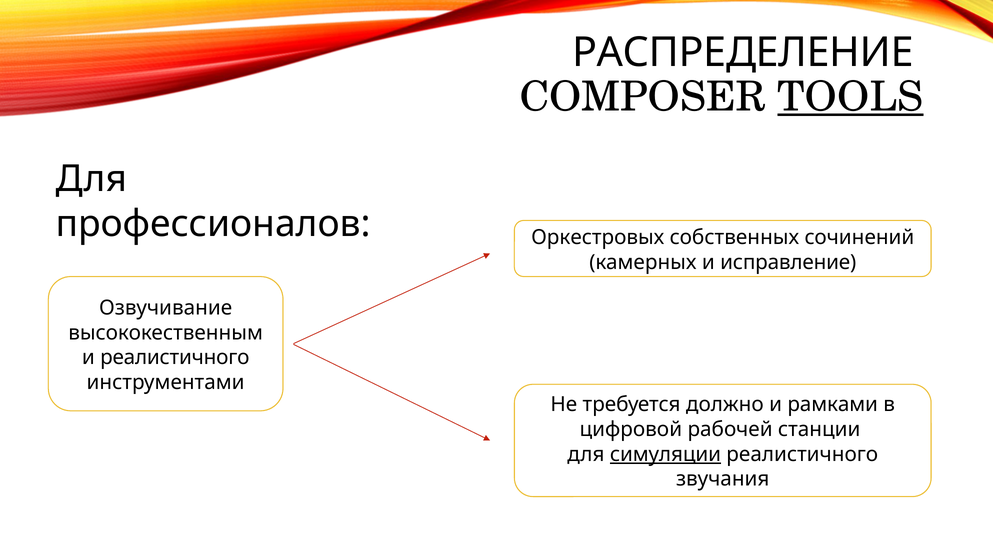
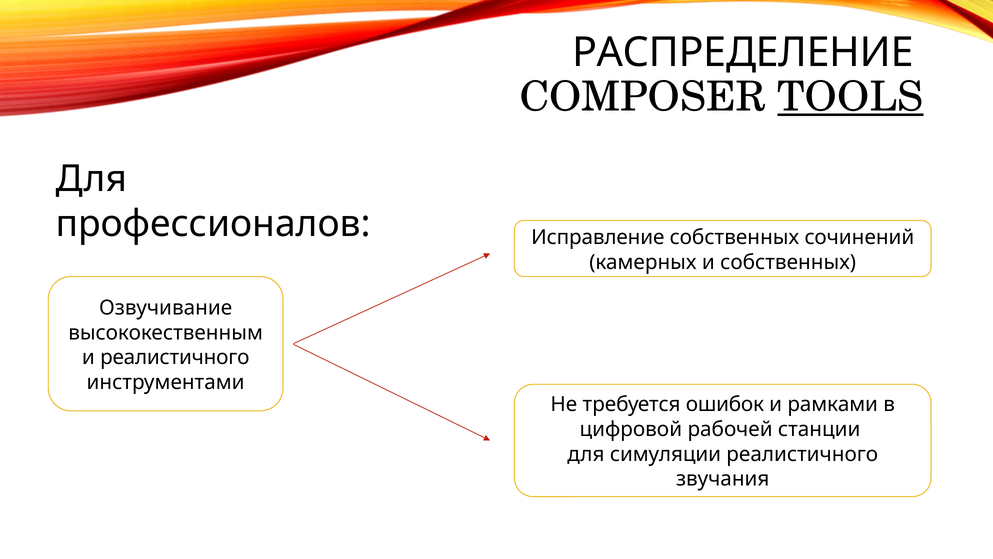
Оркестровых: Оркестровых -> Исправление
и исправление: исправление -> собственных
должно: должно -> ошибок
симуляции underline: present -> none
